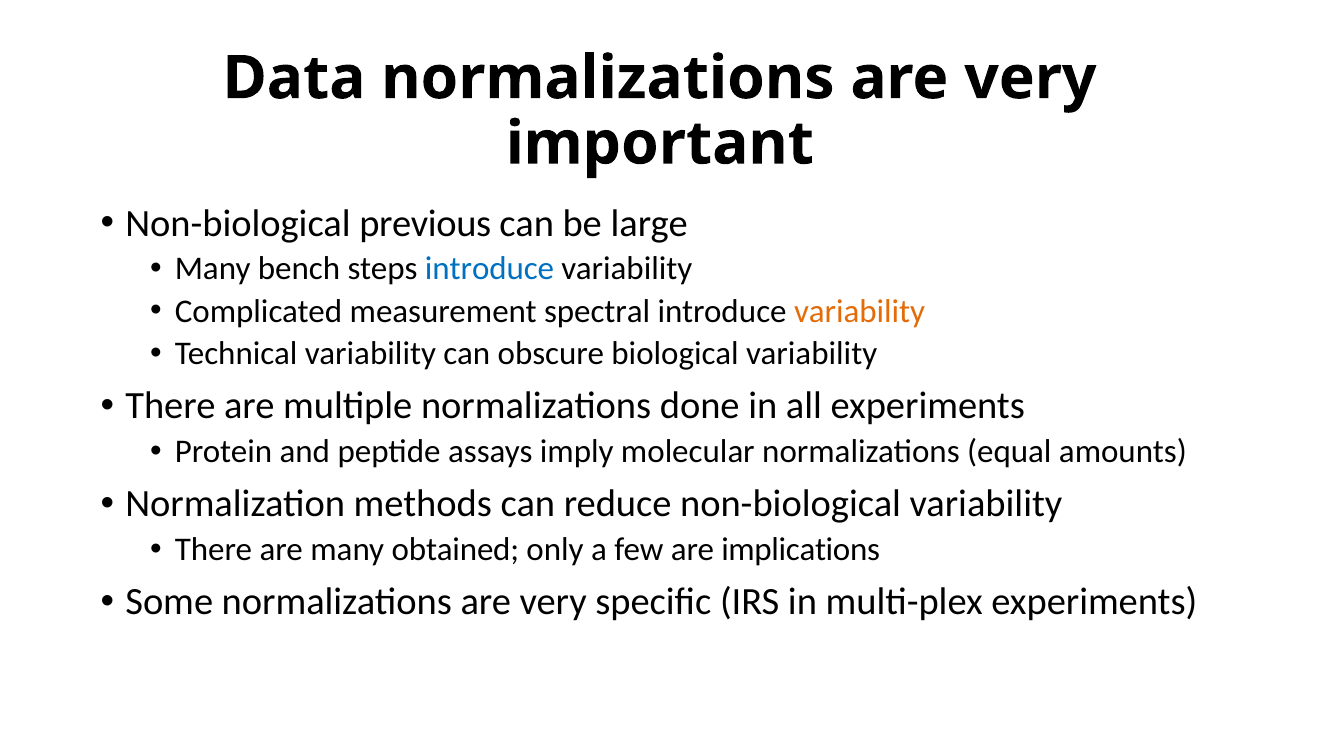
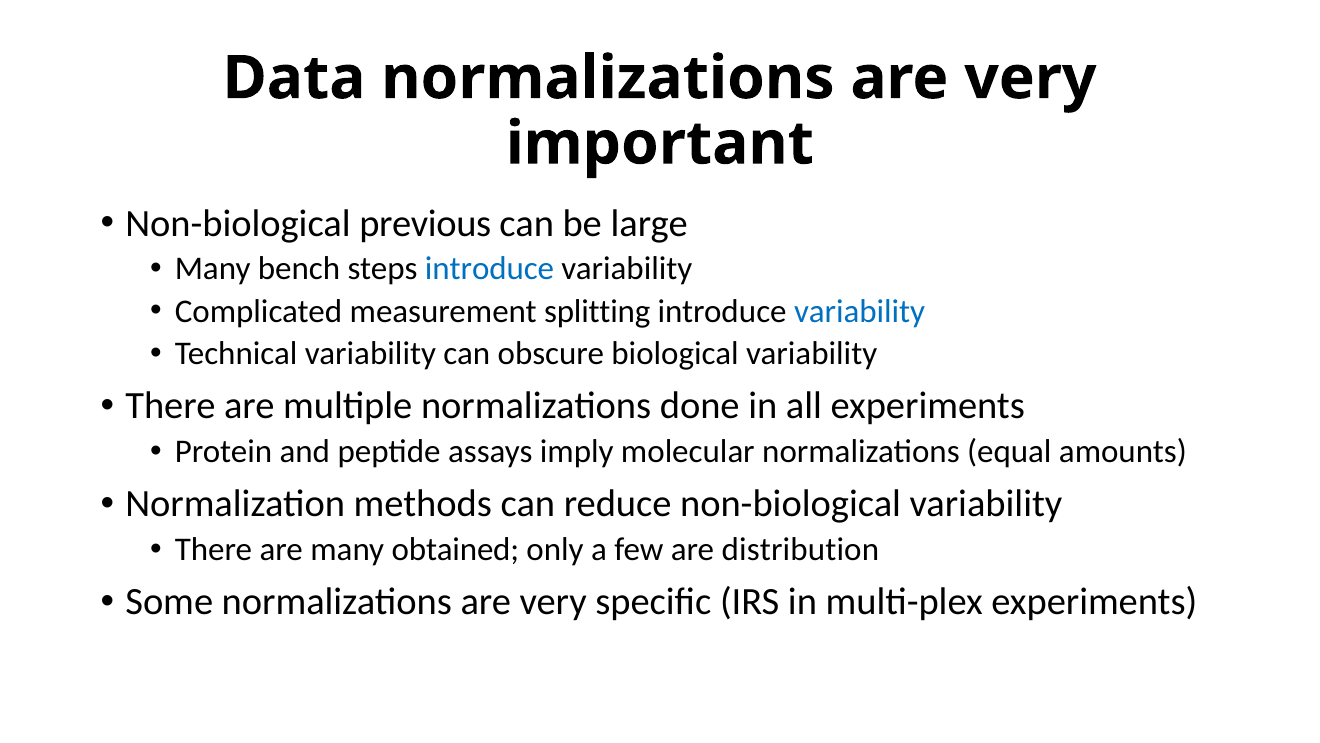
spectral: spectral -> splitting
variability at (860, 311) colour: orange -> blue
implications: implications -> distribution
